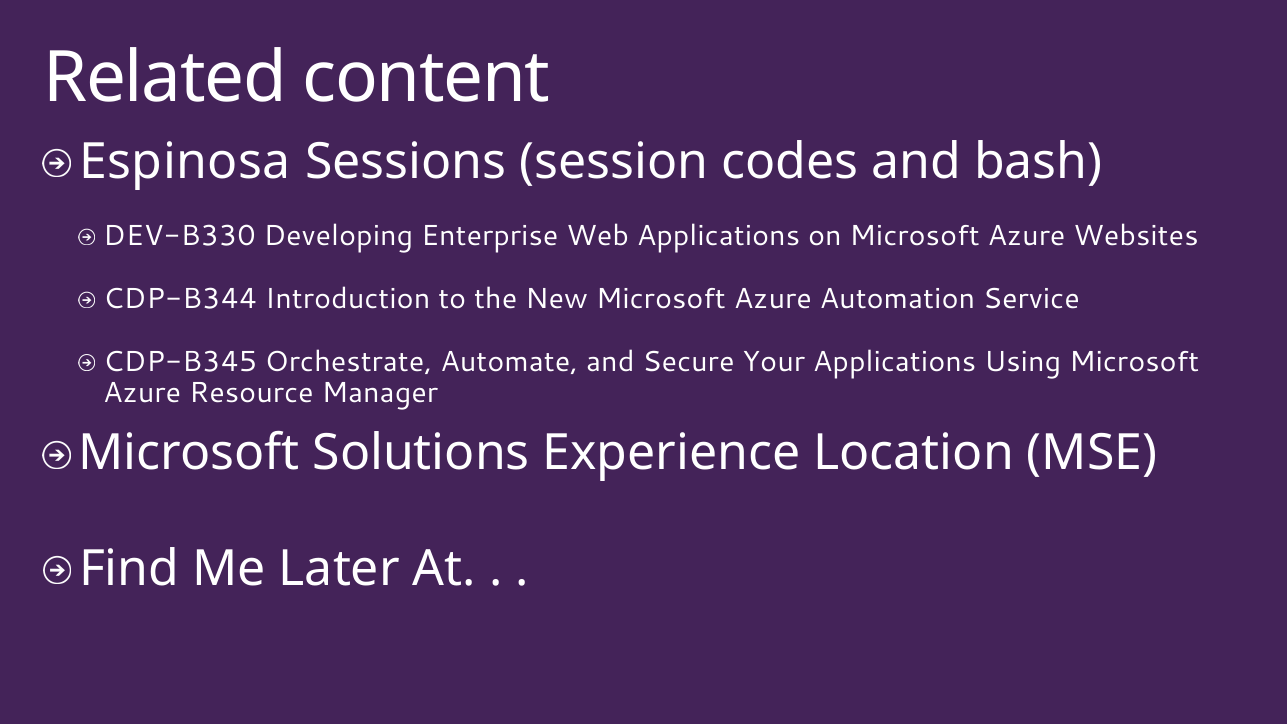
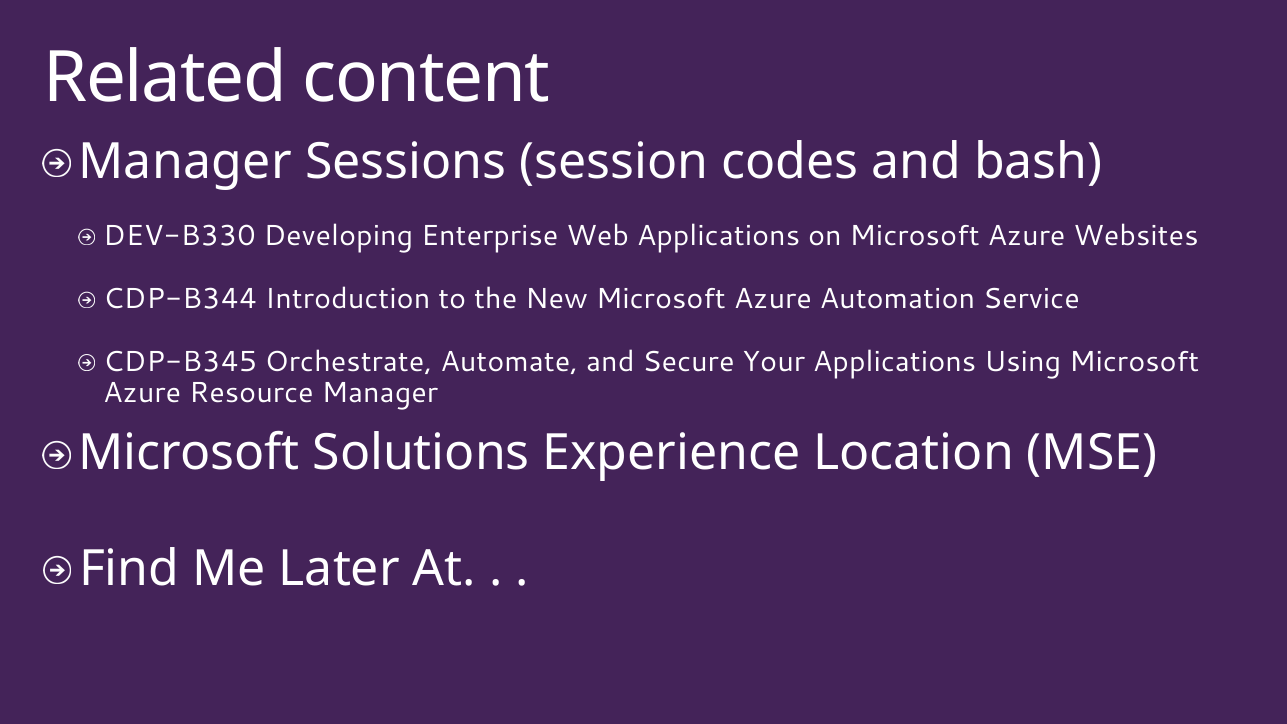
Espinosa at (185, 162): Espinosa -> Manager
